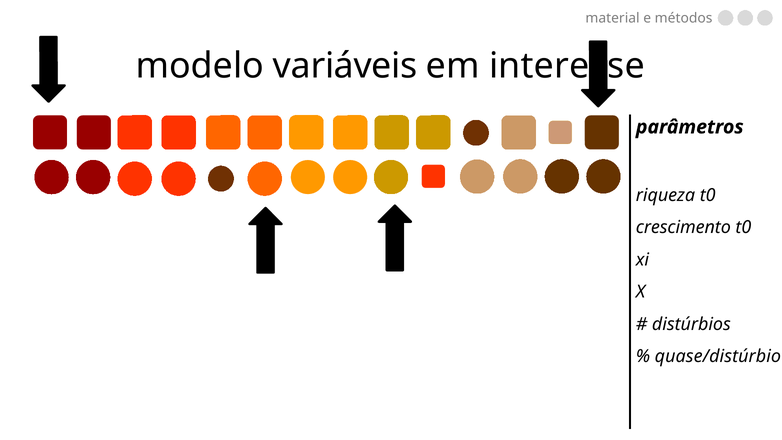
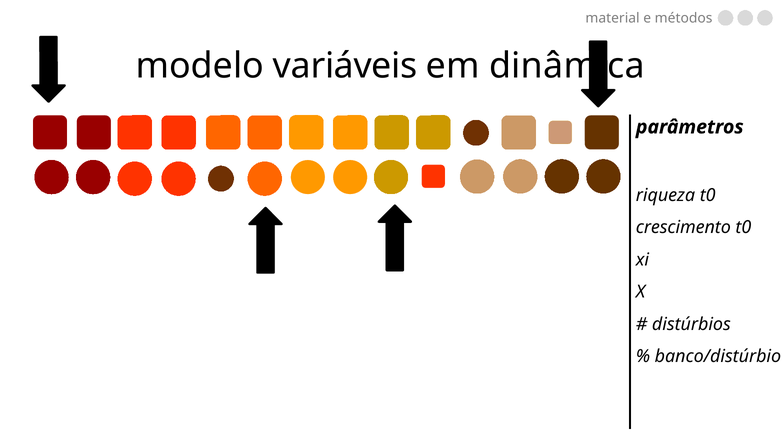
interesse: interesse -> dinâmica
quase/distúrbio: quase/distúrbio -> banco/distúrbio
